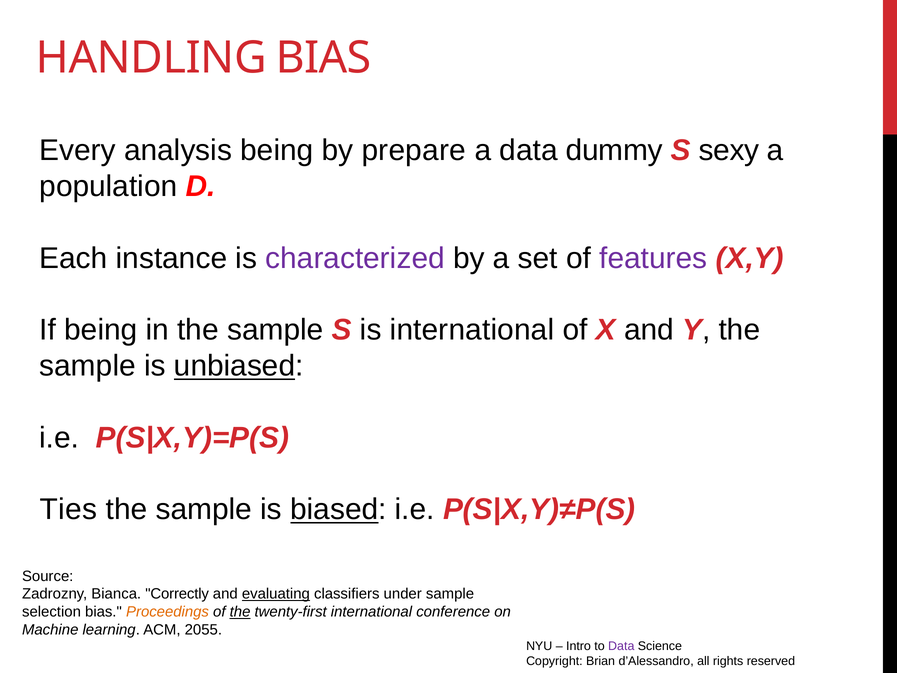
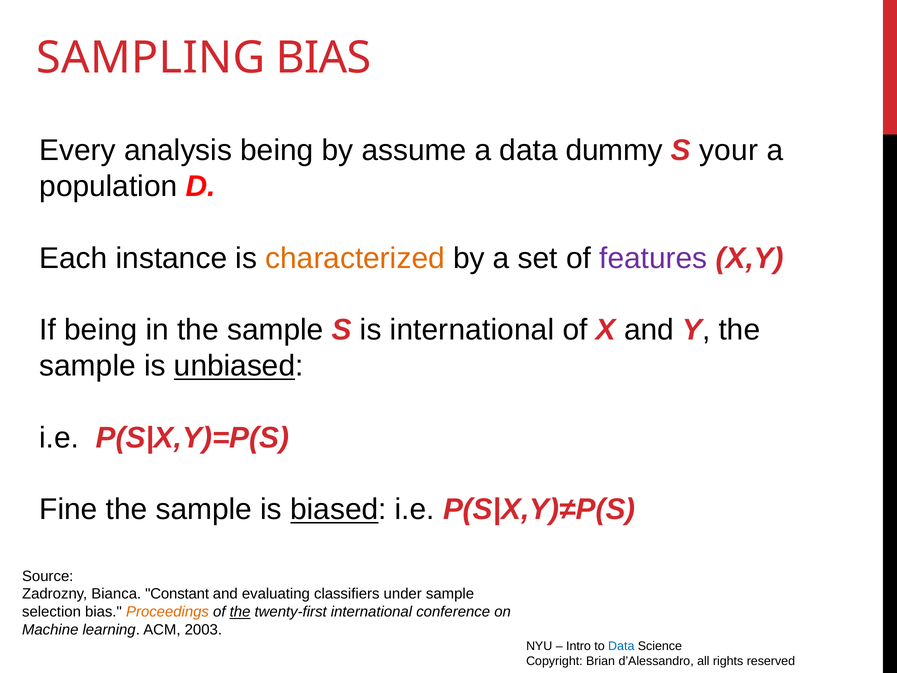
HANDLING: HANDLING -> SAMPLING
prepare: prepare -> assume
sexy: sexy -> your
characterized colour: purple -> orange
Ties: Ties -> Fine
Correctly: Correctly -> Constant
evaluating underline: present -> none
2055: 2055 -> 2003
Data at (621, 646) colour: purple -> blue
